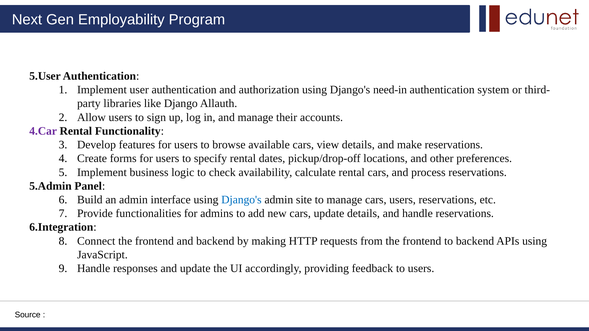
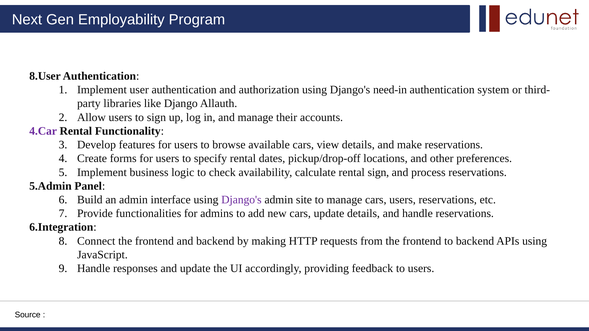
5.User: 5.User -> 8.User
rental cars: cars -> sign
Django's at (241, 200) colour: blue -> purple
